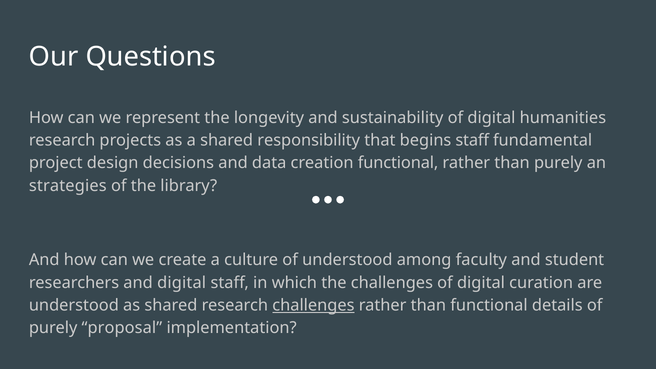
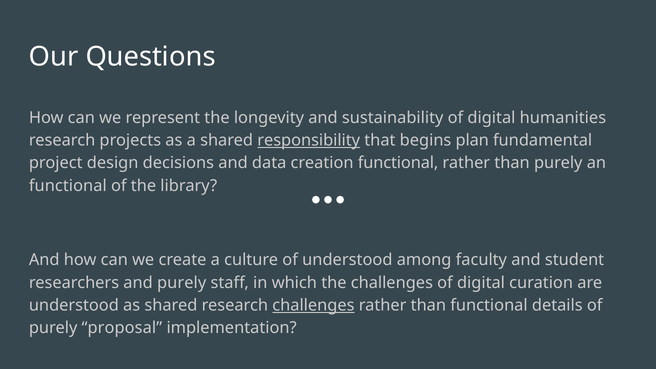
responsibility underline: none -> present
begins staff: staff -> plan
strategies at (68, 186): strategies -> functional
and digital: digital -> purely
